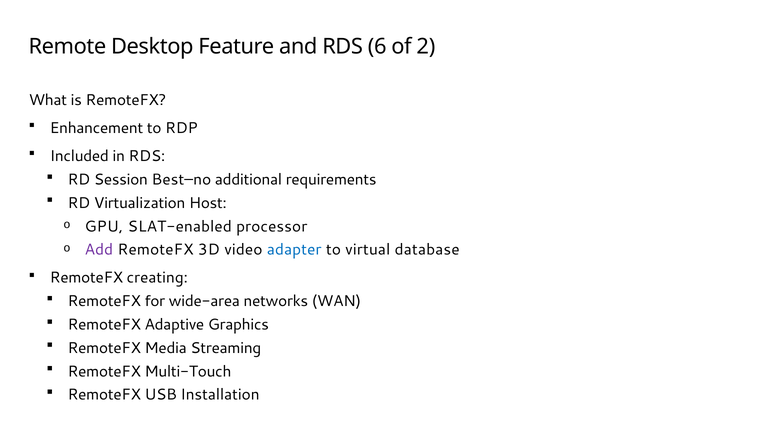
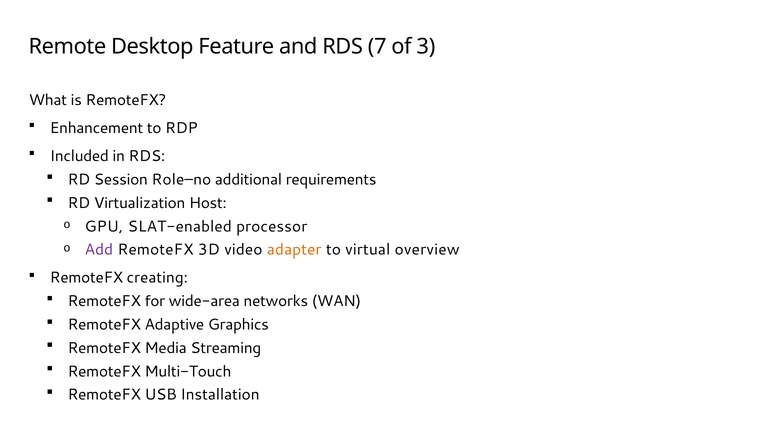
6: 6 -> 7
2: 2 -> 3
Best–no: Best–no -> Role–no
adapter colour: blue -> orange
database: database -> overview
